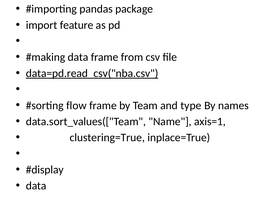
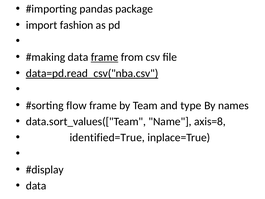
feature: feature -> fashion
frame at (105, 57) underline: none -> present
axis=1: axis=1 -> axis=8
clustering=True: clustering=True -> identified=True
